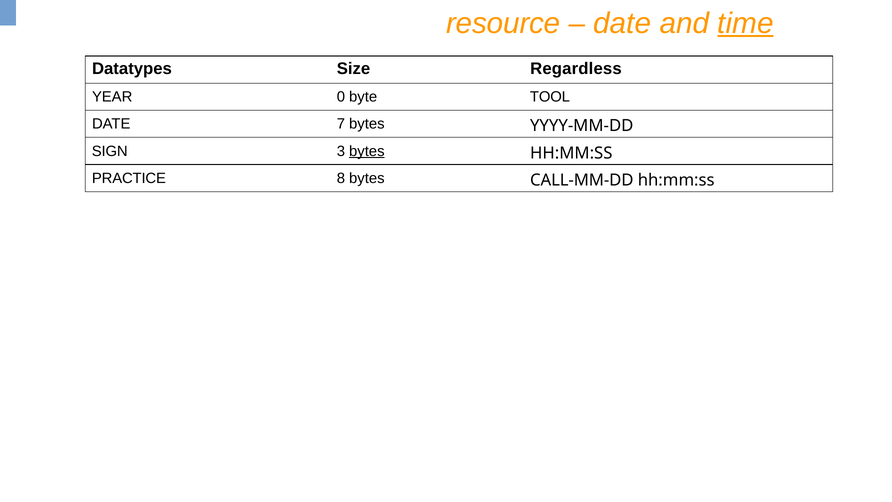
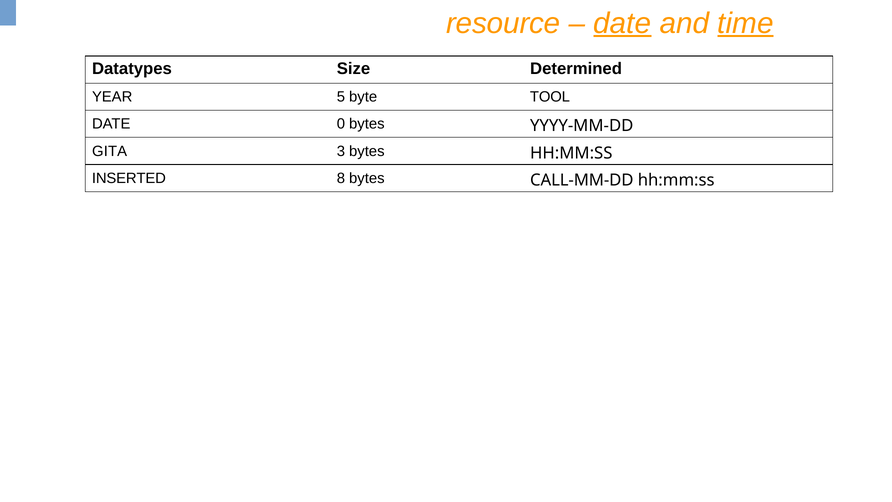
date at (622, 23) underline: none -> present
Regardless: Regardless -> Determined
0: 0 -> 5
7: 7 -> 0
SIGN: SIGN -> GITA
bytes at (367, 151) underline: present -> none
PRACTICE: PRACTICE -> INSERTED
